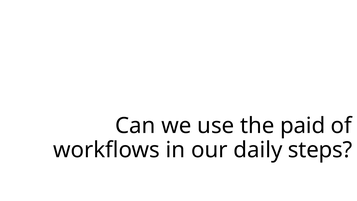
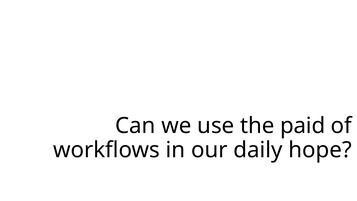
steps: steps -> hope
